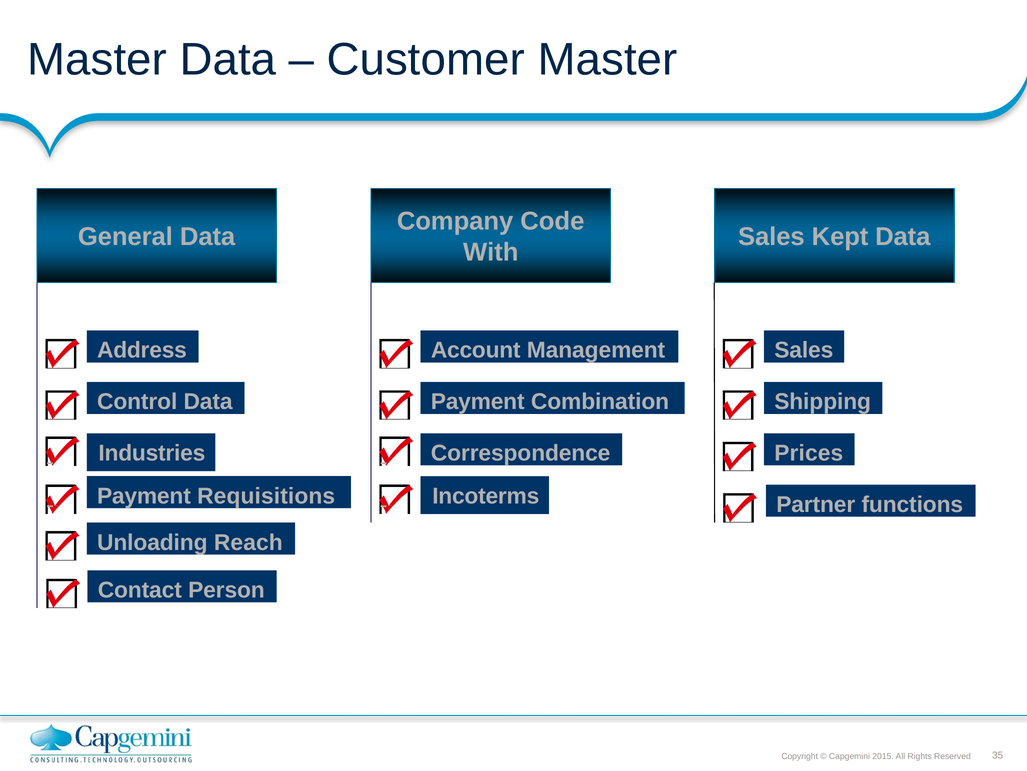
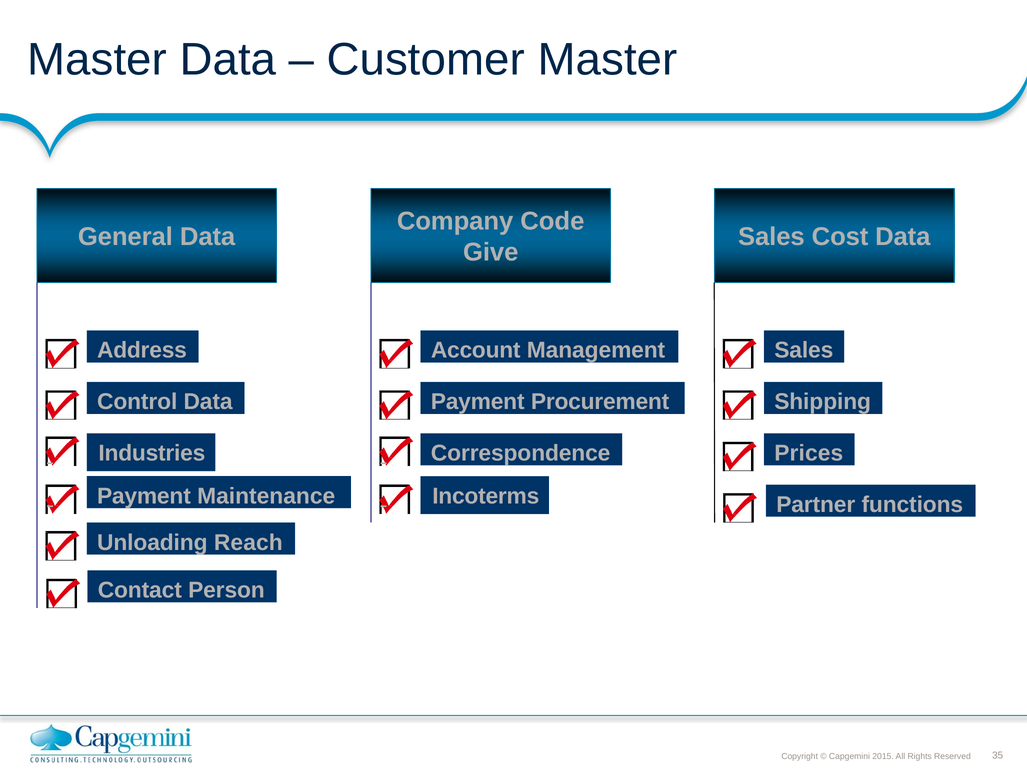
Kept: Kept -> Cost
With: With -> Give
Combination: Combination -> Procurement
Requisitions: Requisitions -> Maintenance
